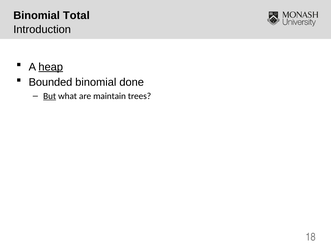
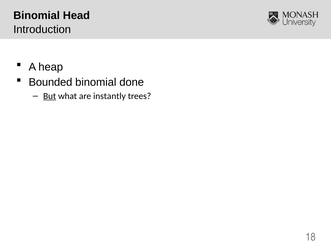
Total: Total -> Head
heap underline: present -> none
maintain: maintain -> instantly
